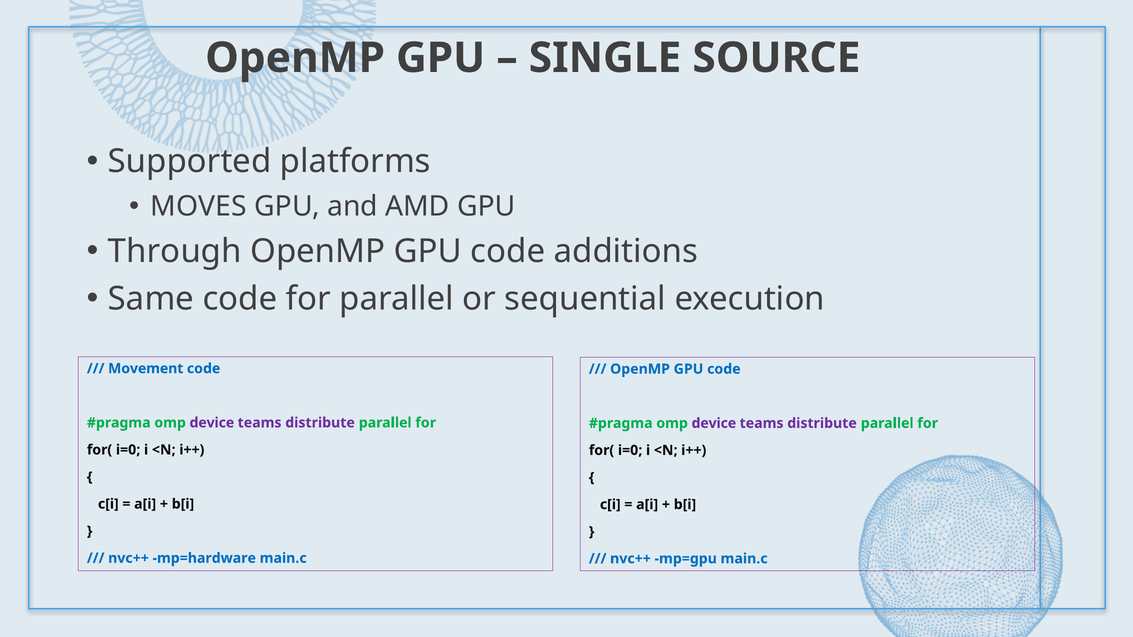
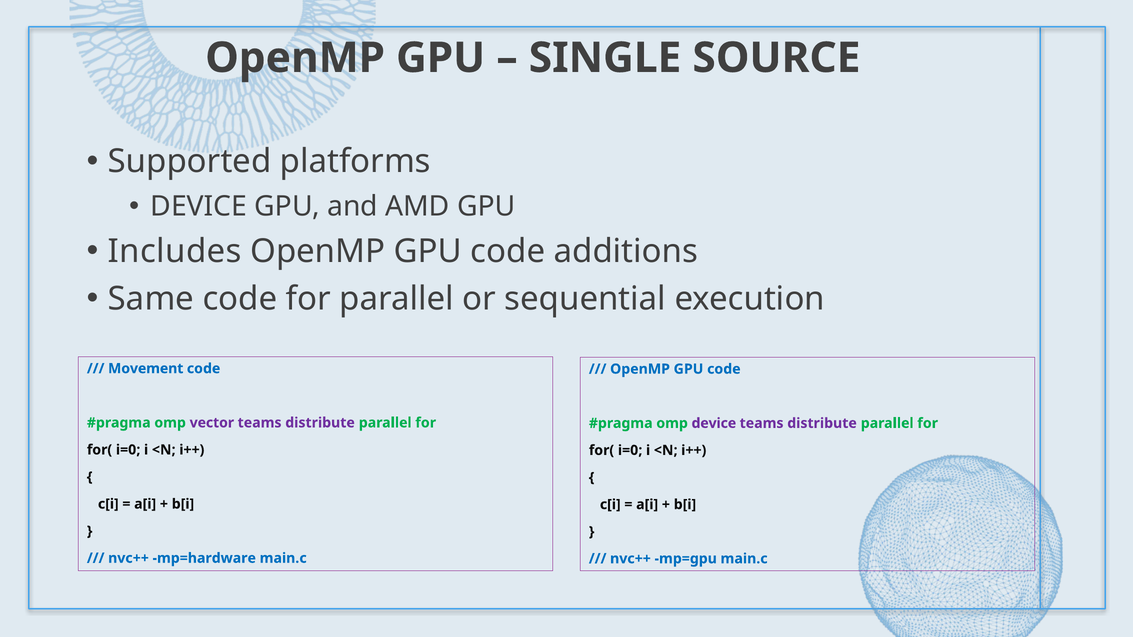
MOVES at (199, 207): MOVES -> DEVICE
Through: Through -> Includes
device at (212, 423): device -> vector
